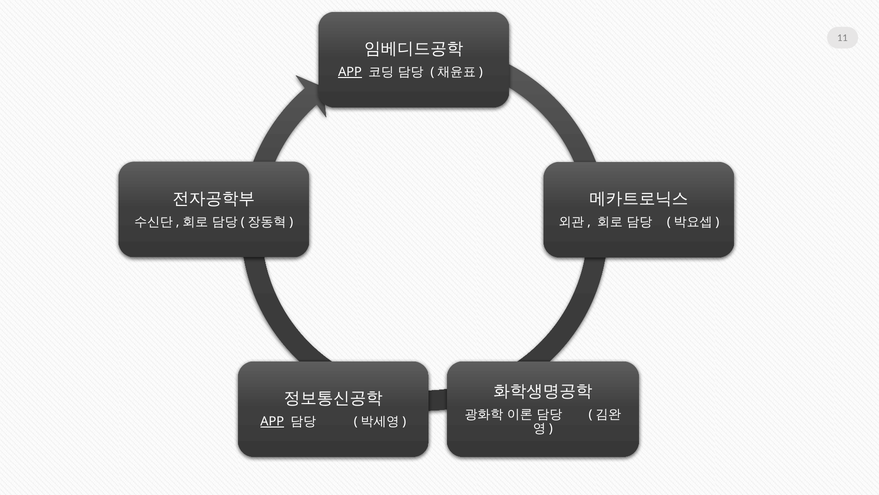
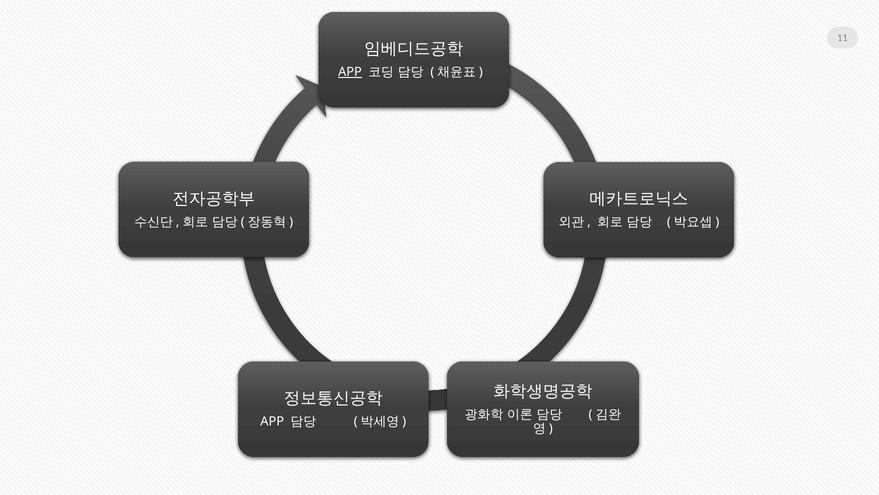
APP at (272, 421) underline: present -> none
